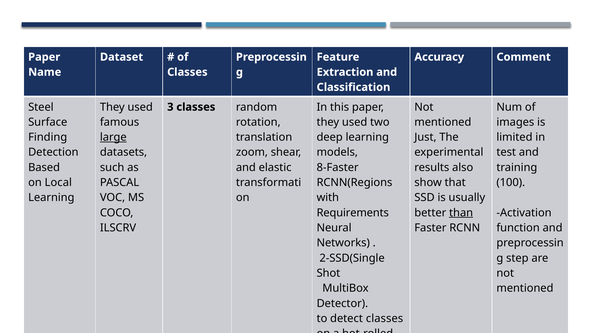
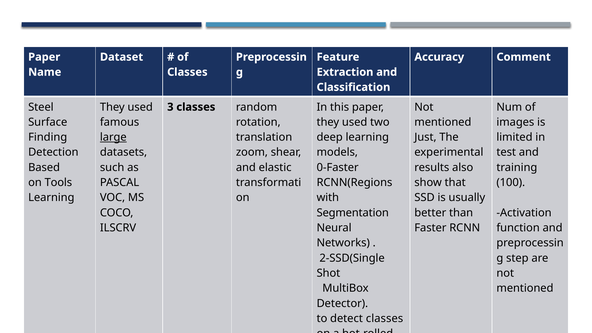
8-Faster: 8-Faster -> 0-Faster
Local: Local -> Tools
Requirements: Requirements -> Segmentation
than underline: present -> none
